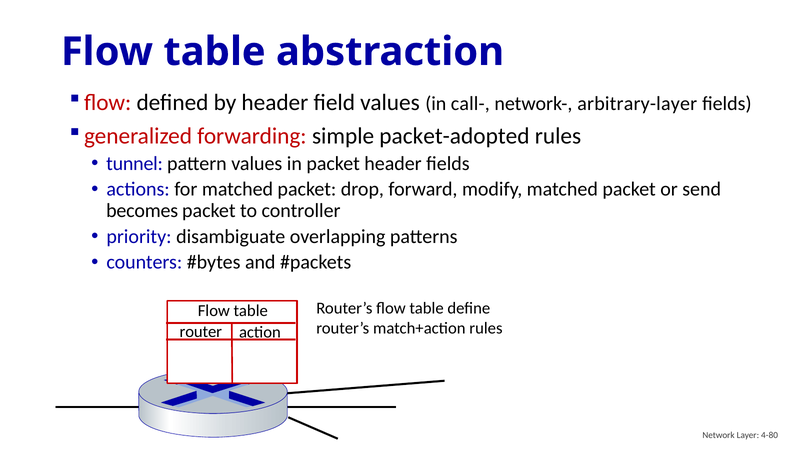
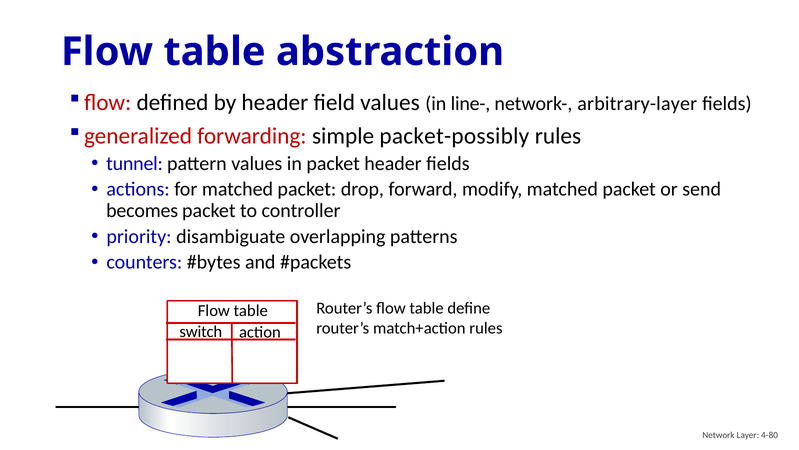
call-: call- -> line-
packet-adopted: packet-adopted -> packet-possibly
router: router -> switch
